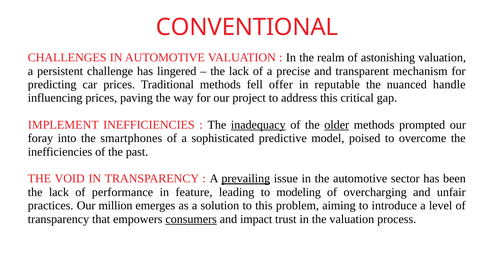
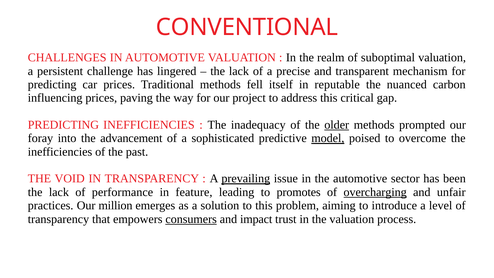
astonishing: astonishing -> suboptimal
offer: offer -> itself
handle: handle -> carbon
IMPLEMENT at (63, 125): IMPLEMENT -> PREDICTING
inadequacy underline: present -> none
smartphones: smartphones -> advancement
model underline: none -> present
modeling: modeling -> promotes
overcharging underline: none -> present
